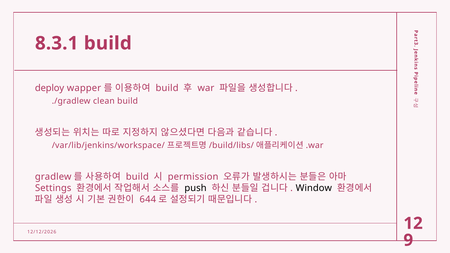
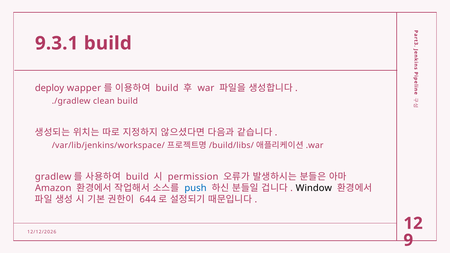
8.3.1: 8.3.1 -> 9.3.1
Settings: Settings -> Amazon
push colour: black -> blue
